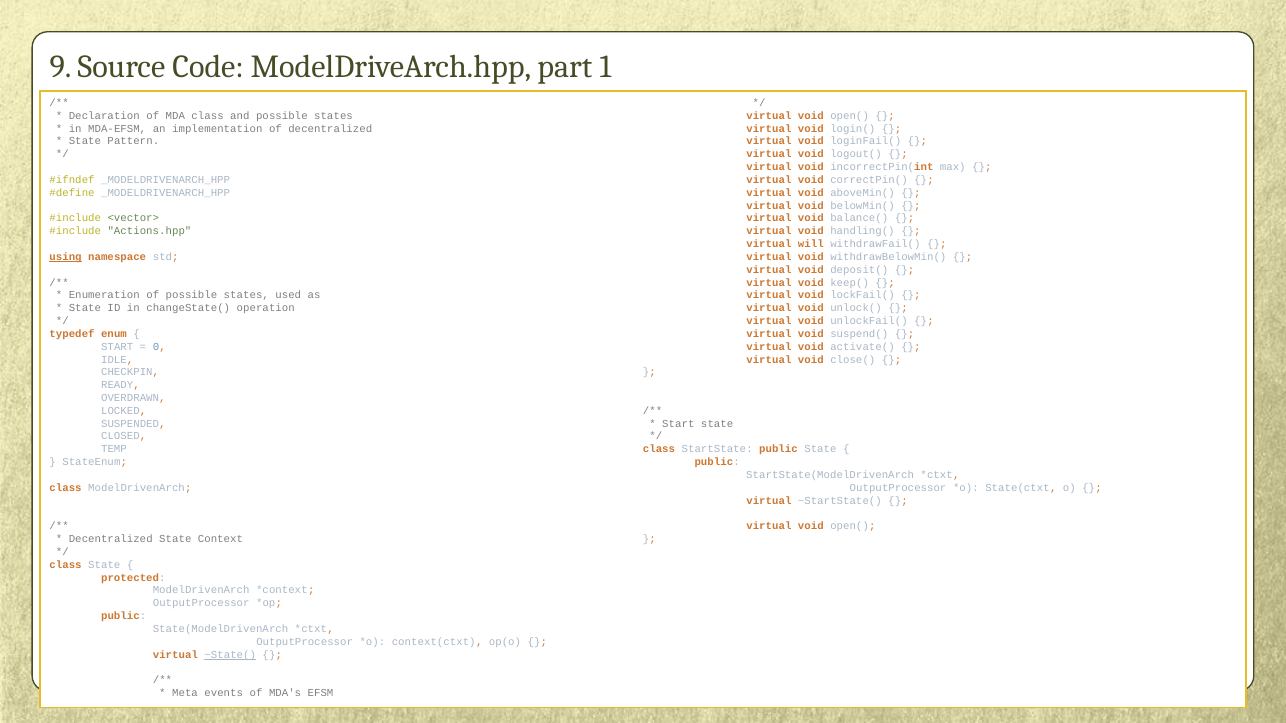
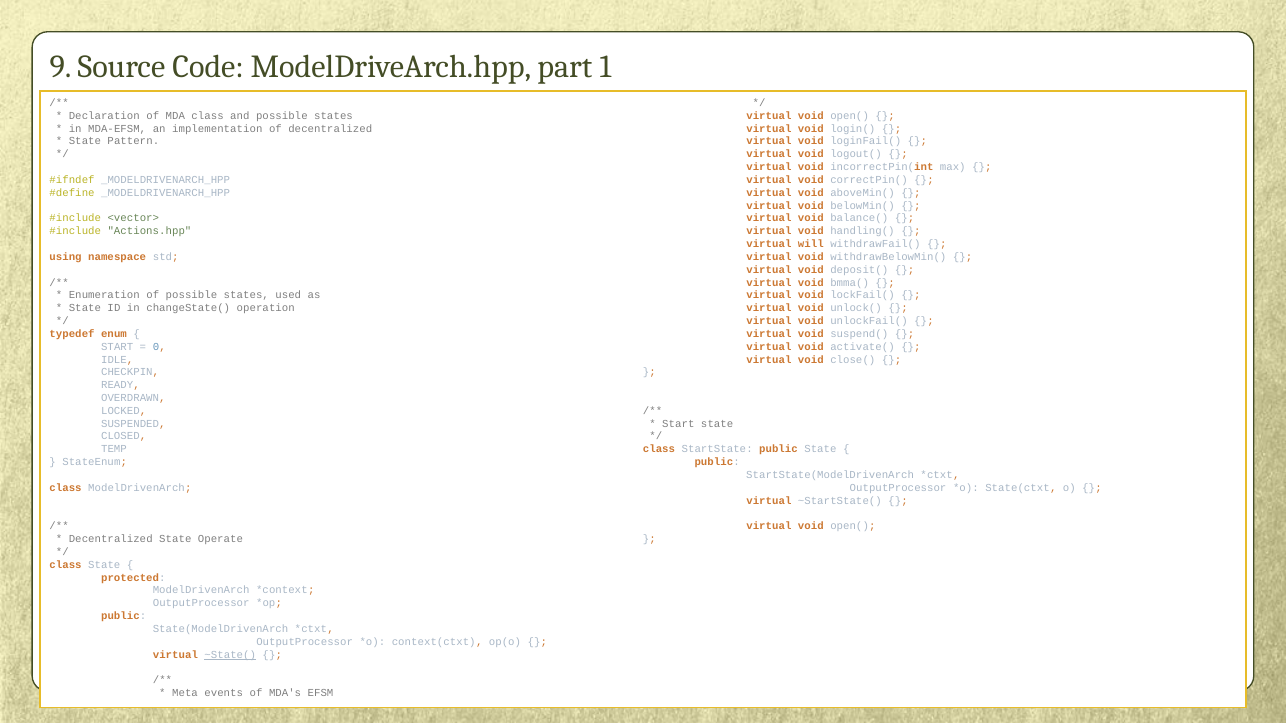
using underline: present -> none
keep(: keep( -> bmma(
Context: Context -> Operate
